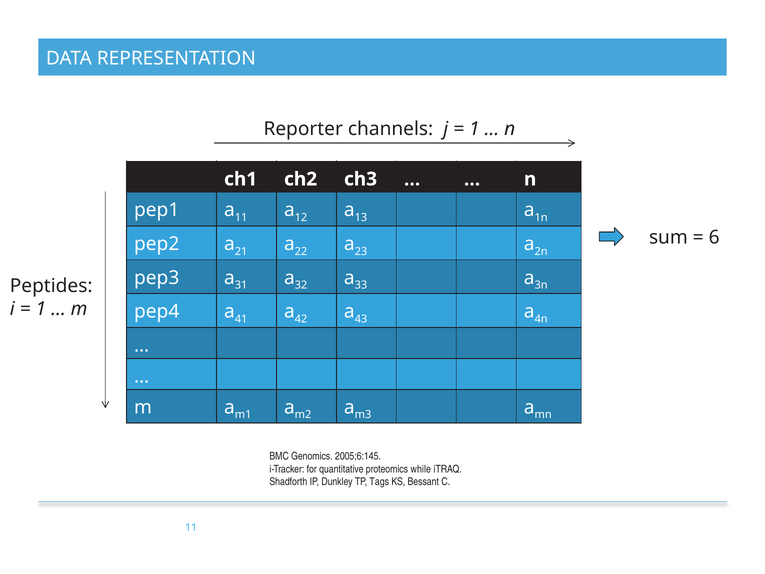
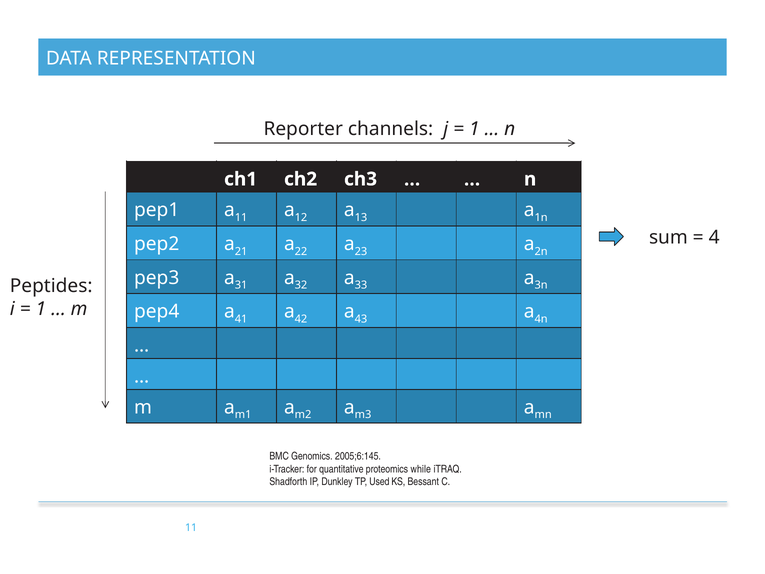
6: 6 -> 4
Tags: Tags -> Used
